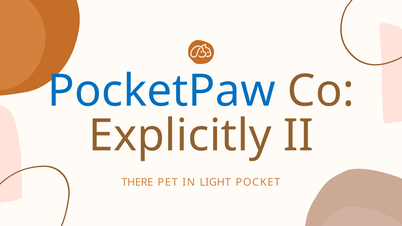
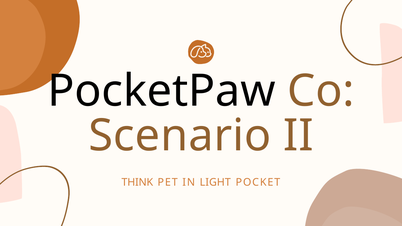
PocketPaw colour: blue -> black
Explicitly: Explicitly -> Scenario
THERE: THERE -> THINK
